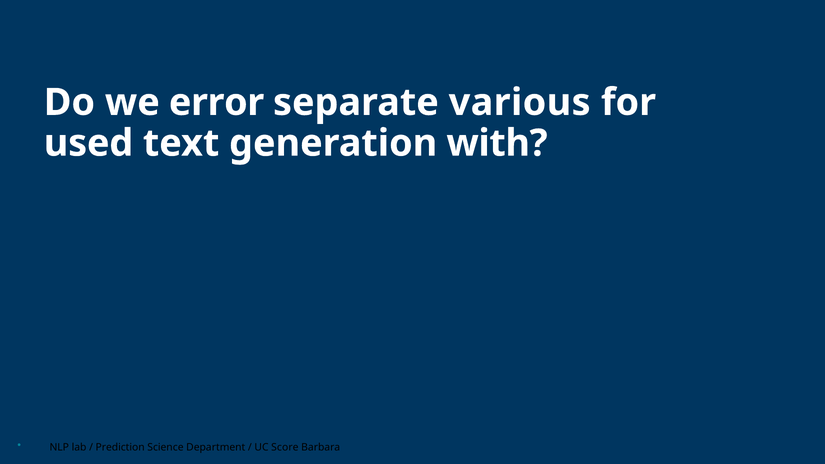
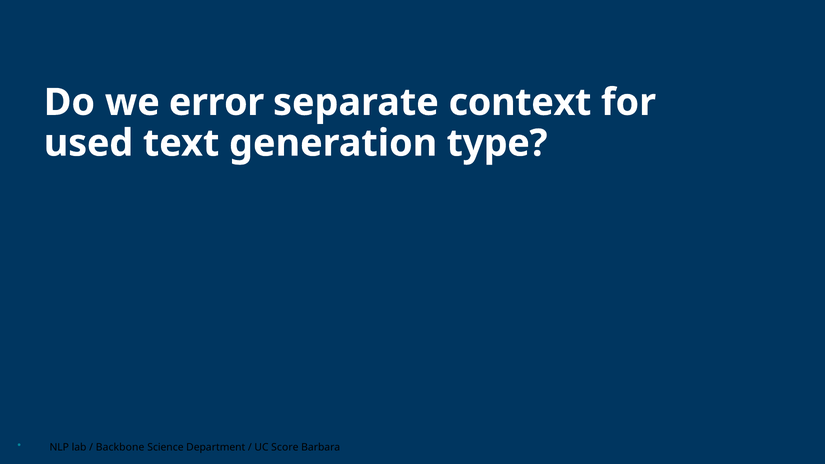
various: various -> context
with: with -> type
Prediction: Prediction -> Backbone
